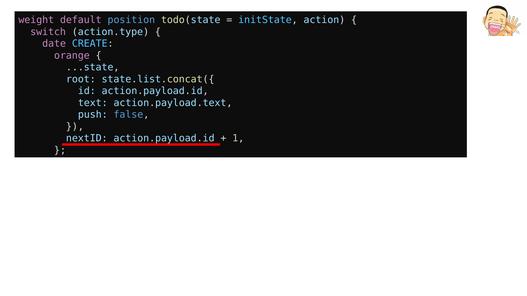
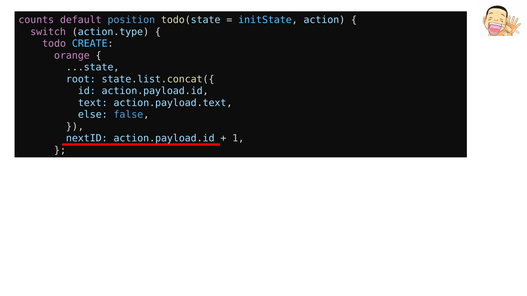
weight: weight -> counts
date: date -> todo
push: push -> else
